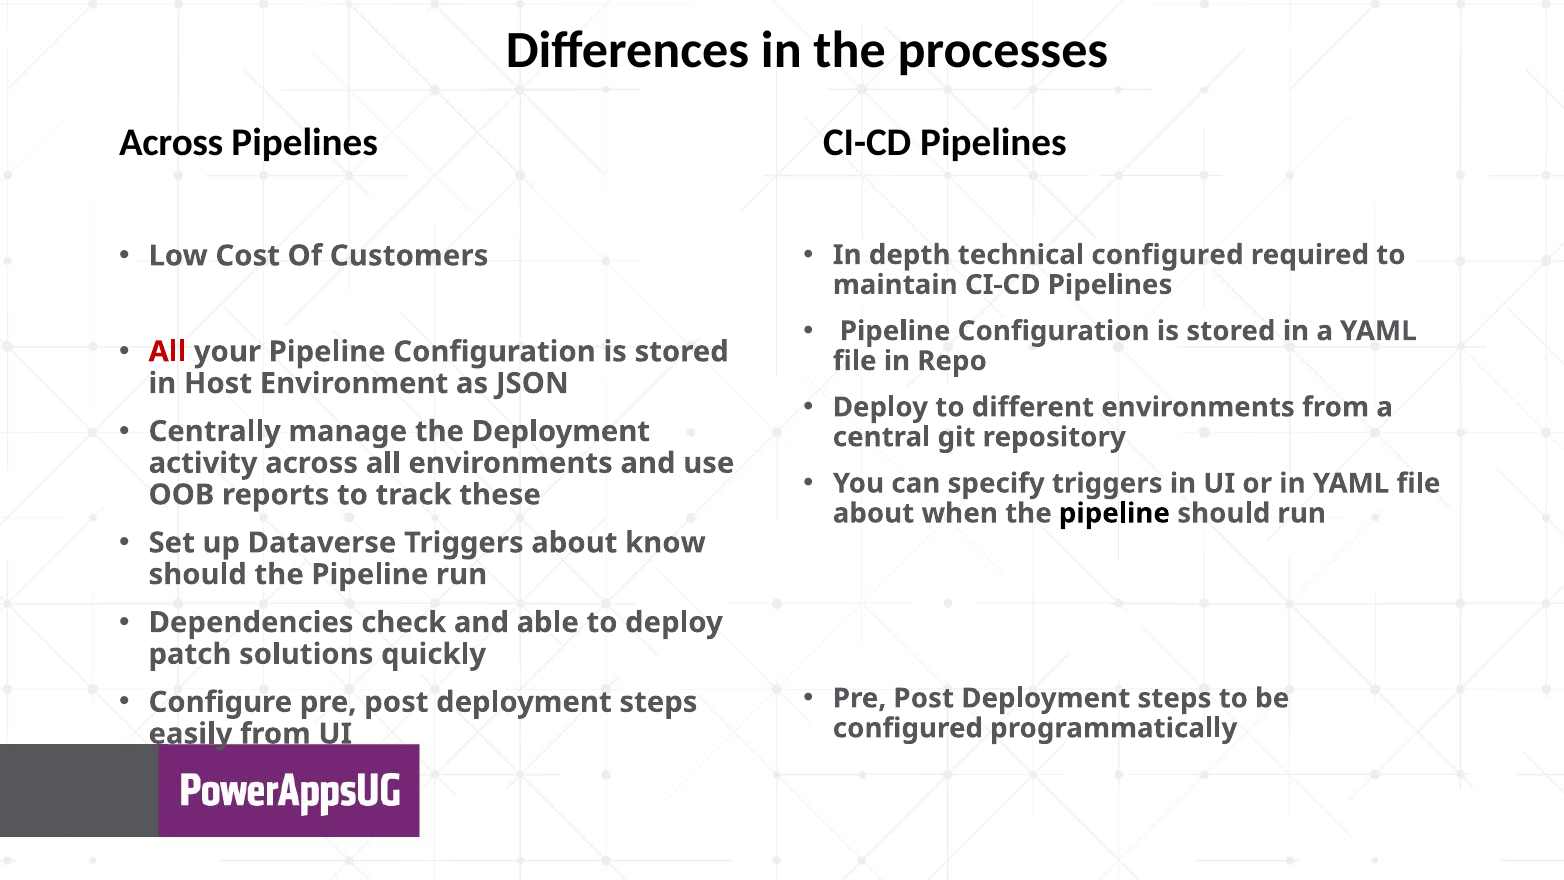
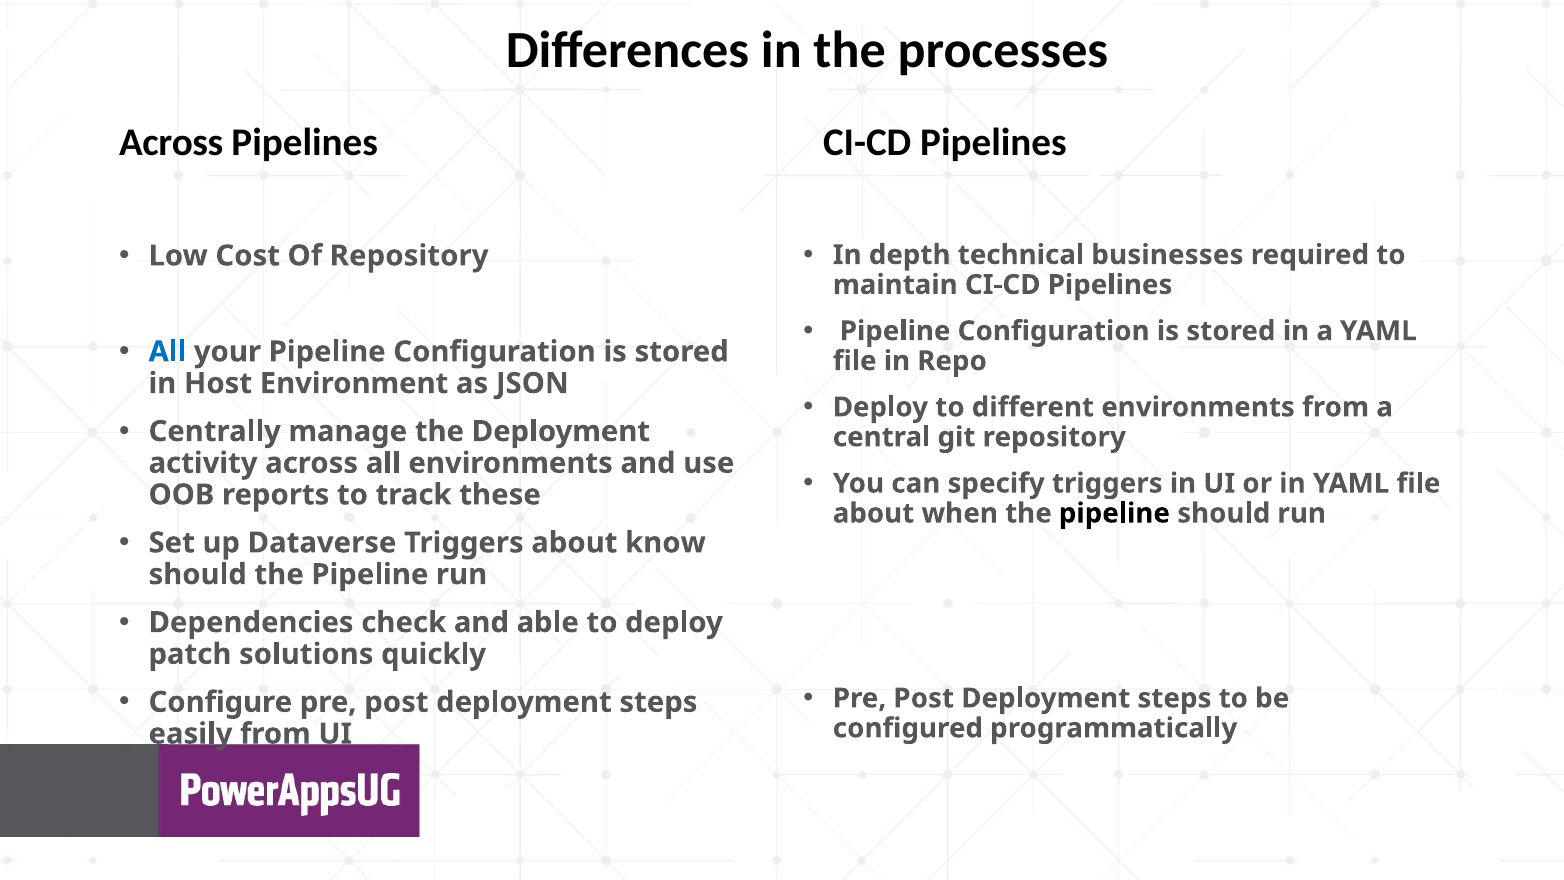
technical configured: configured -> businesses
Of Customers: Customers -> Repository
All at (167, 352) colour: red -> blue
